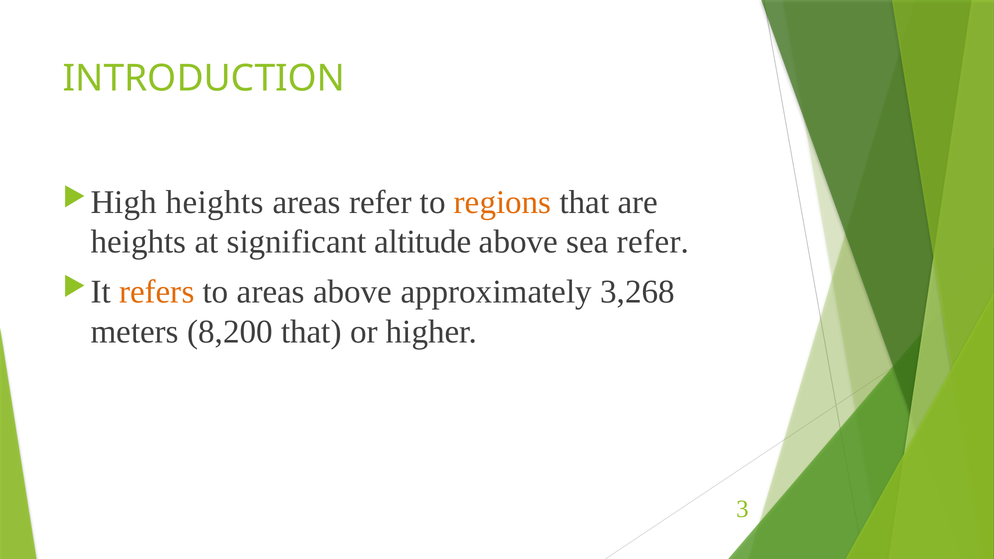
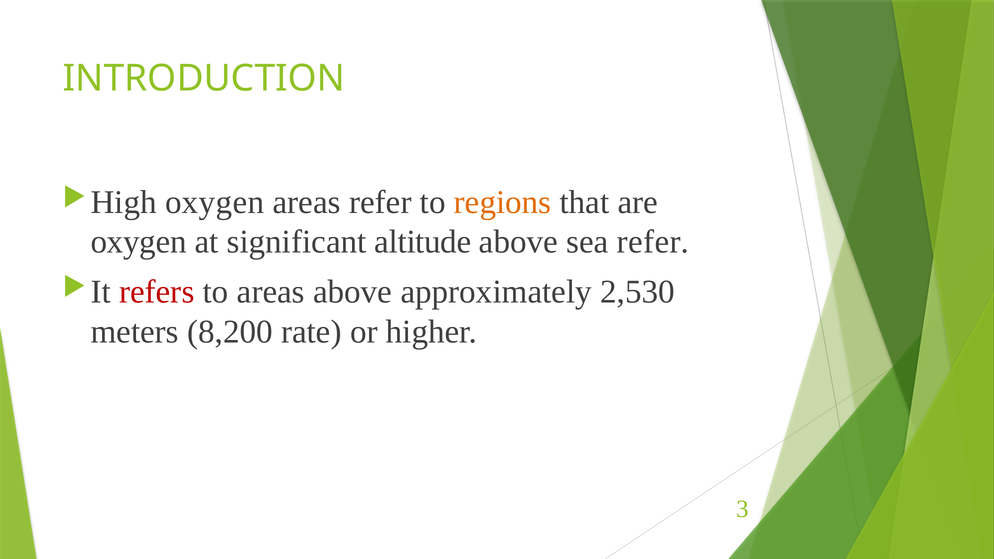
heights at (215, 202): heights -> oxygen
heights at (138, 242): heights -> oxygen
refers colour: orange -> red
3,268: 3,268 -> 2,530
8,200 that: that -> rate
